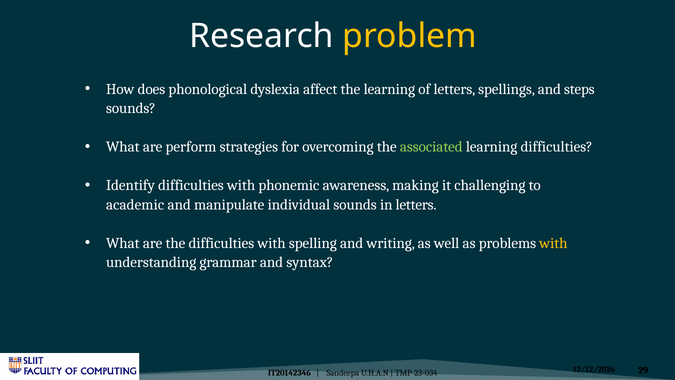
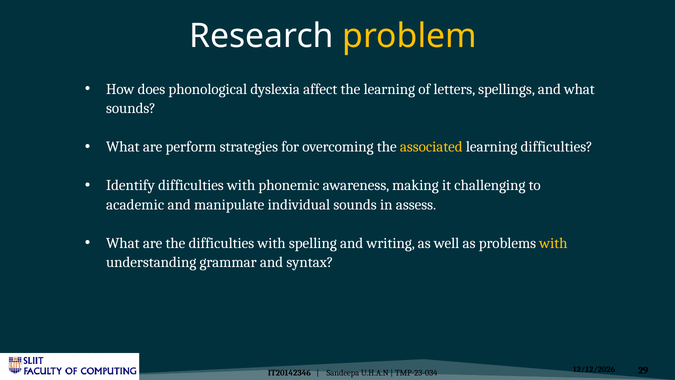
and steps: steps -> what
associated colour: light green -> yellow
in letters: letters -> assess
